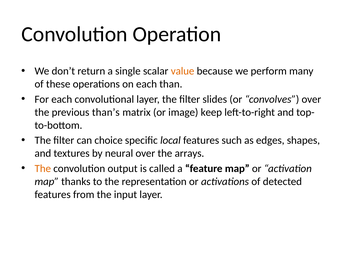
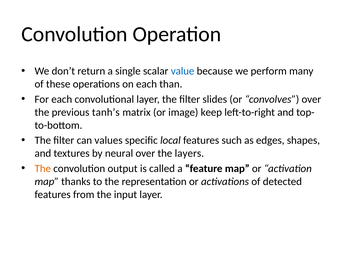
value colour: orange -> blue
than’s: than’s -> tanh’s
choice: choice -> values
arrays: arrays -> layers
